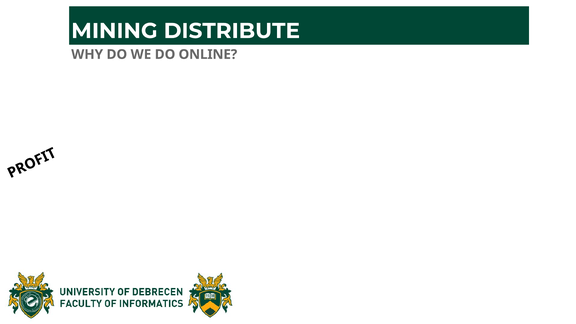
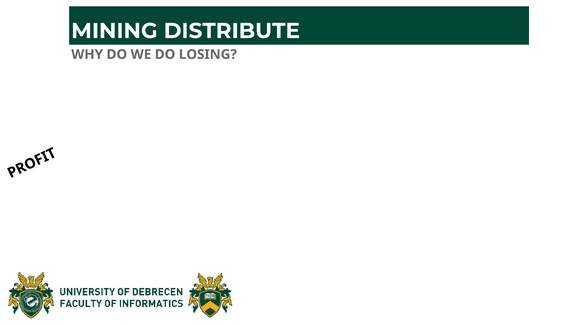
ONLINE: ONLINE -> LOSING
